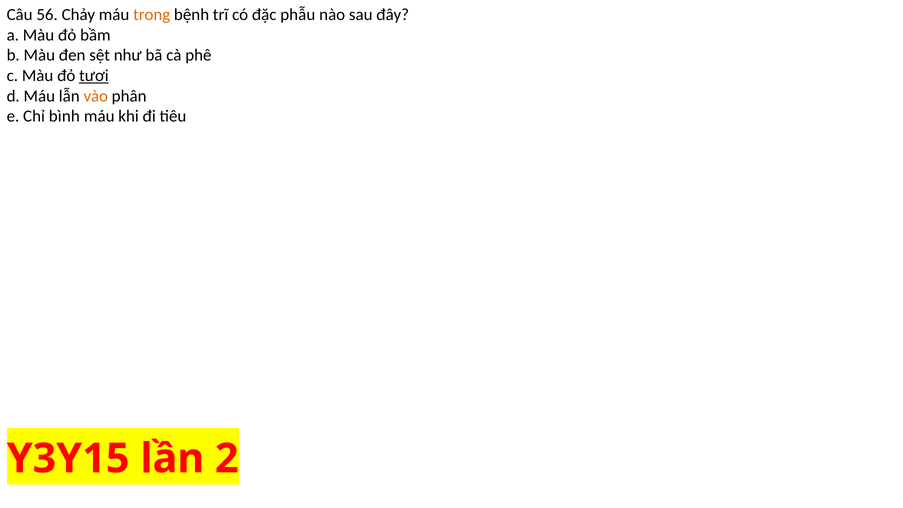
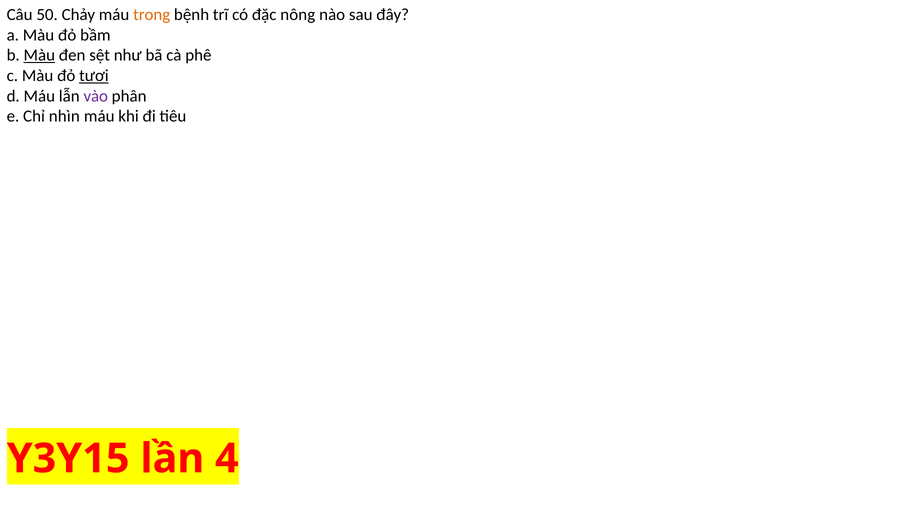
56: 56 -> 50
phẫu: phẫu -> nông
Màu at (39, 55) underline: none -> present
vào colour: orange -> purple
bình: bình -> nhìn
2: 2 -> 4
